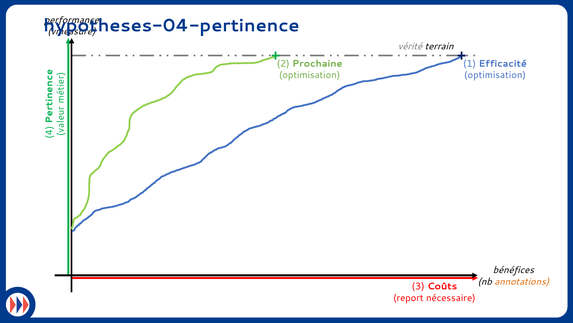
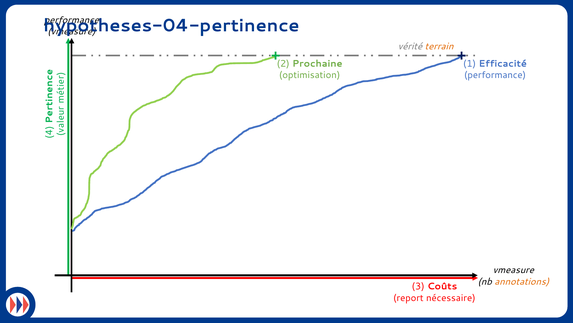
terrain colour: black -> orange
optimisation at (495, 75): optimisation -> performance
bénéfices at (513, 270): bénéfices -> vmeasure
